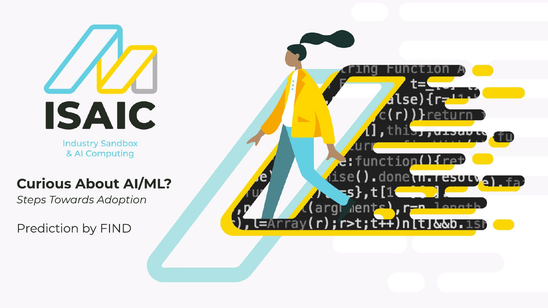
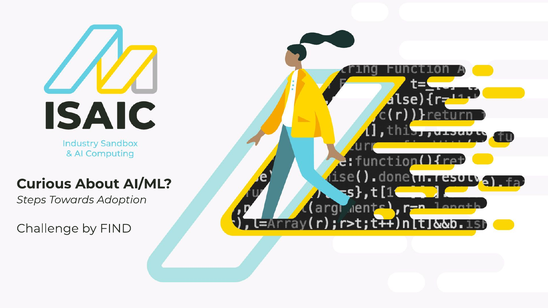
Prediction: Prediction -> Challenge
